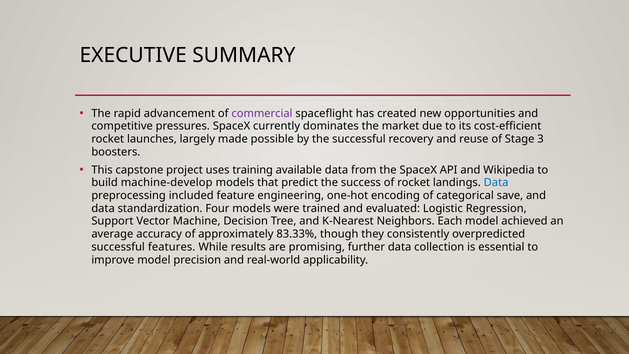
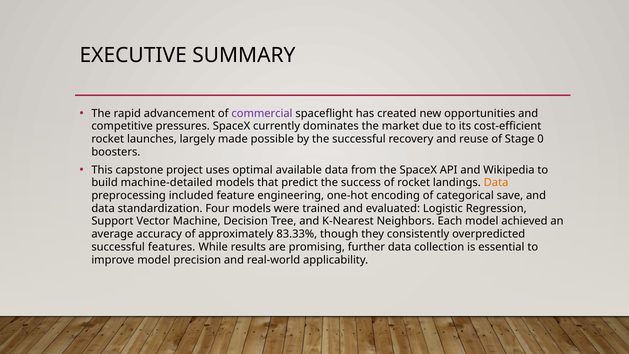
3: 3 -> 0
training: training -> optimal
machine-develop: machine-develop -> machine-detailed
Data at (496, 183) colour: blue -> orange
